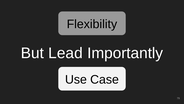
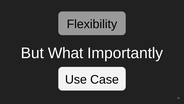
Lead: Lead -> What
